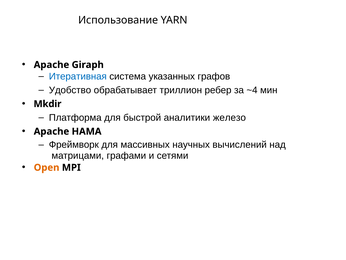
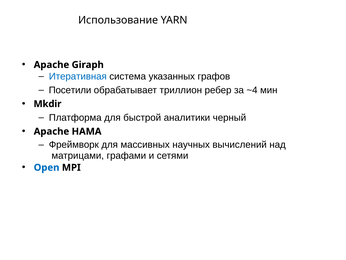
Удобство: Удобство -> Посетили
железо: железо -> черный
Open colour: orange -> blue
